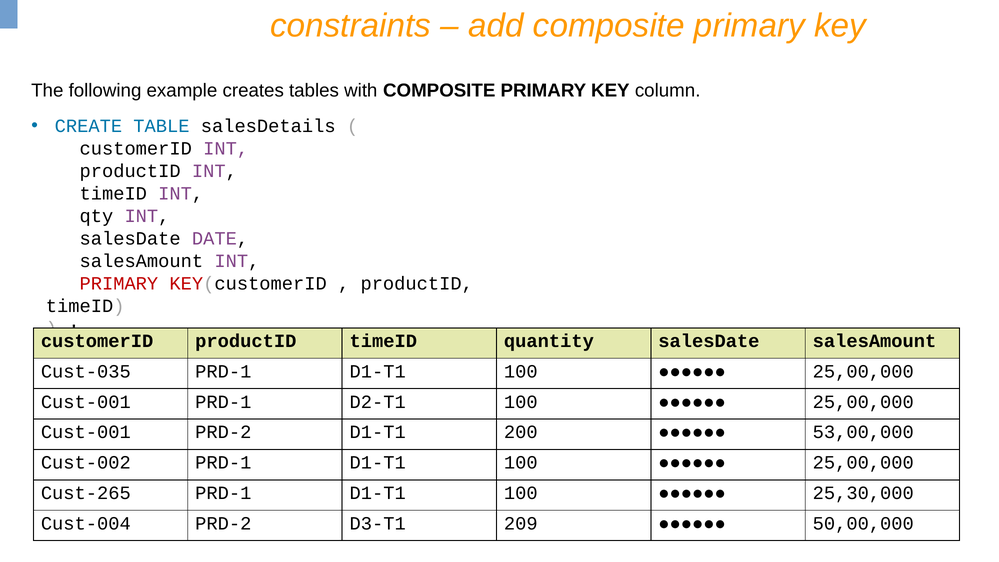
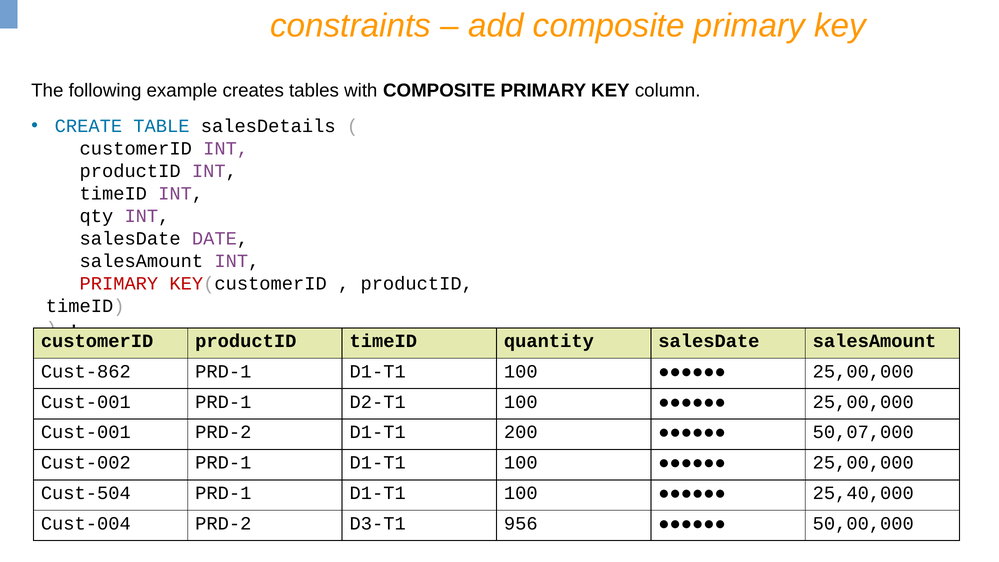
Cust-035: Cust-035 -> Cust-862
53,00,000: 53,00,000 -> 50,07,000
Cust-265: Cust-265 -> Cust-504
25,30,000: 25,30,000 -> 25,40,000
209: 209 -> 956
